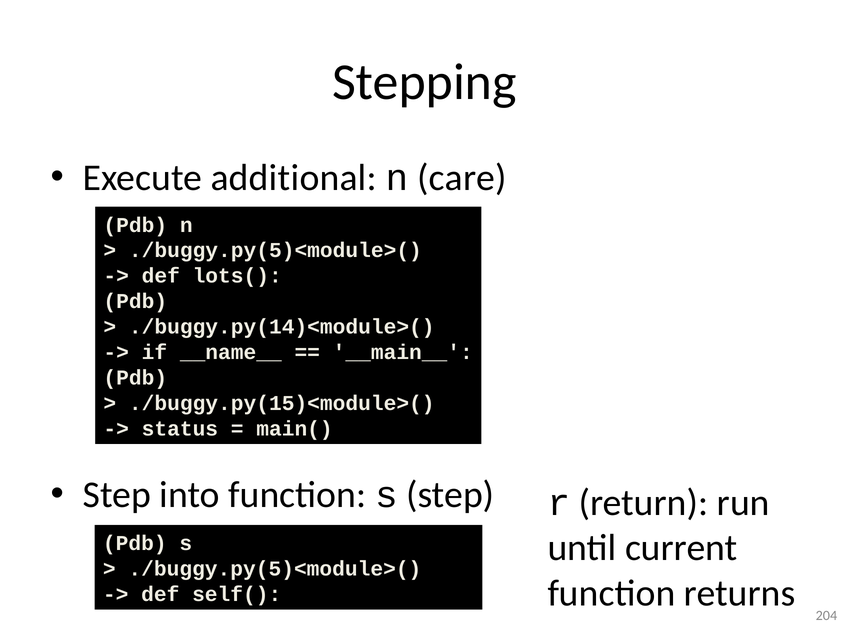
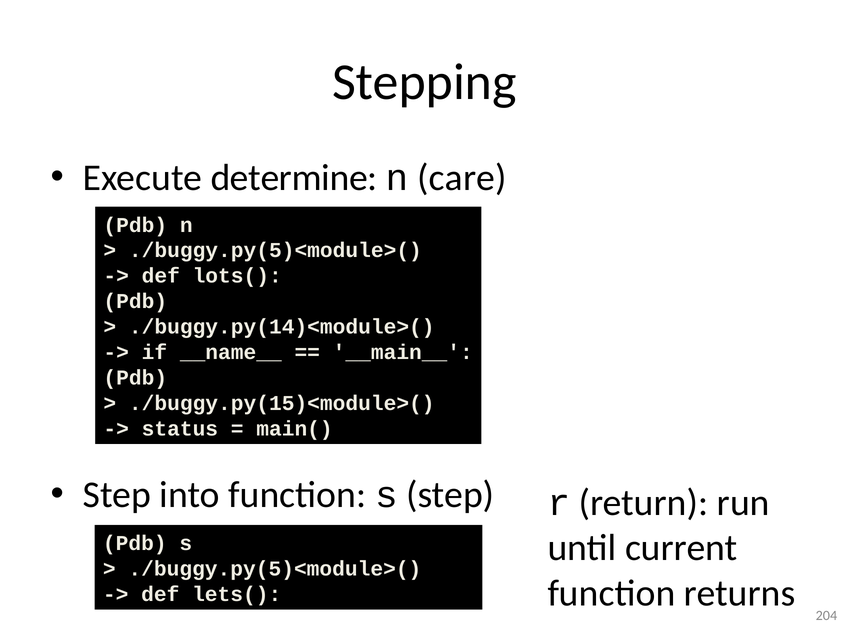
additional: additional -> determine
self(: self( -> lets(
